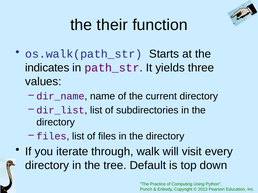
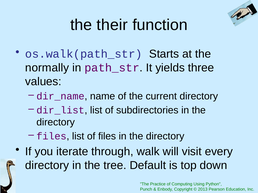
indicates: indicates -> normally
